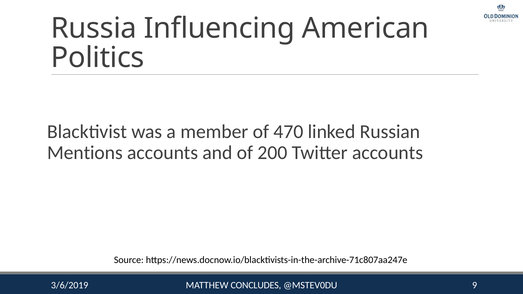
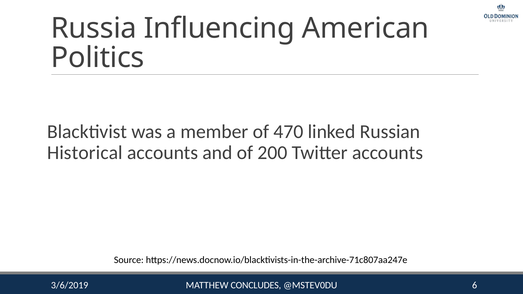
Mentions: Mentions -> Historical
9: 9 -> 6
